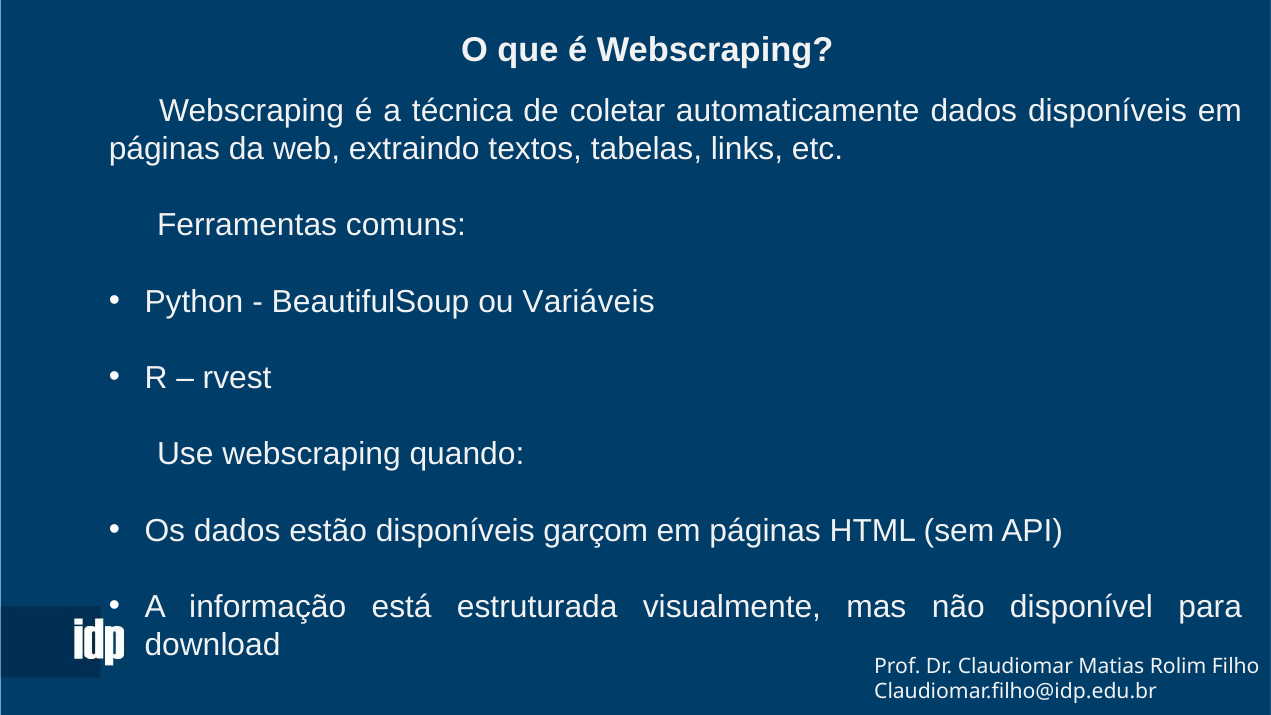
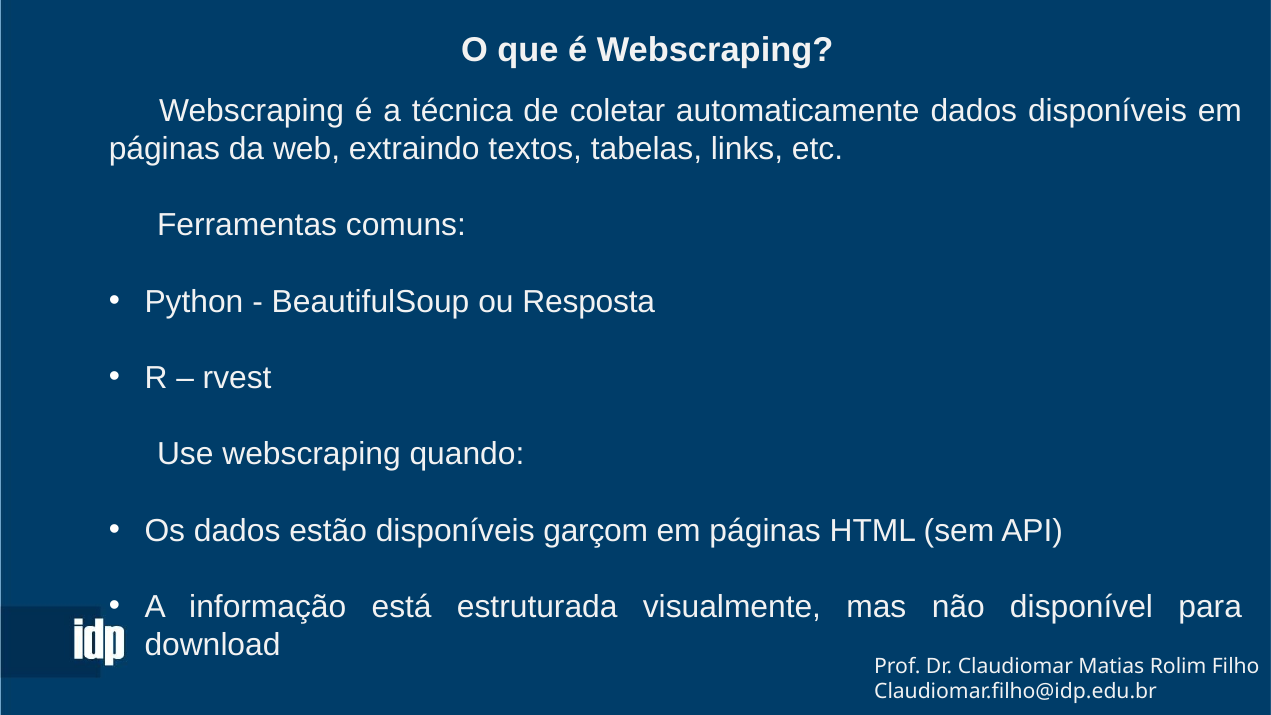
Variáveis: Variáveis -> Resposta
